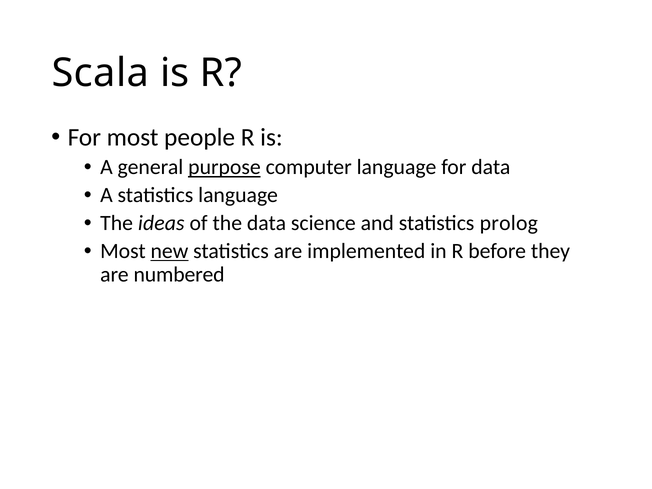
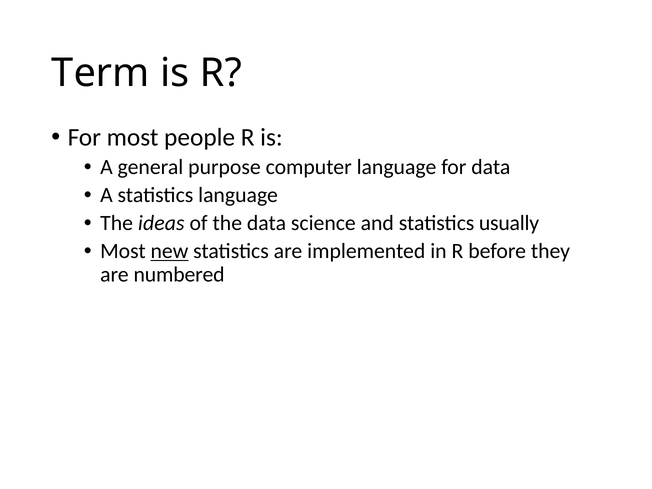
Scala: Scala -> Term
purpose underline: present -> none
prolog: prolog -> usually
